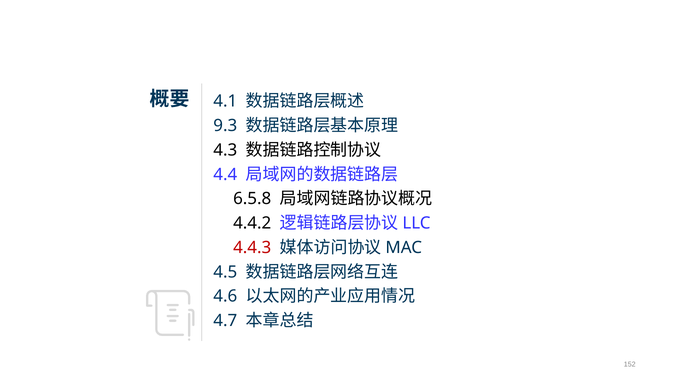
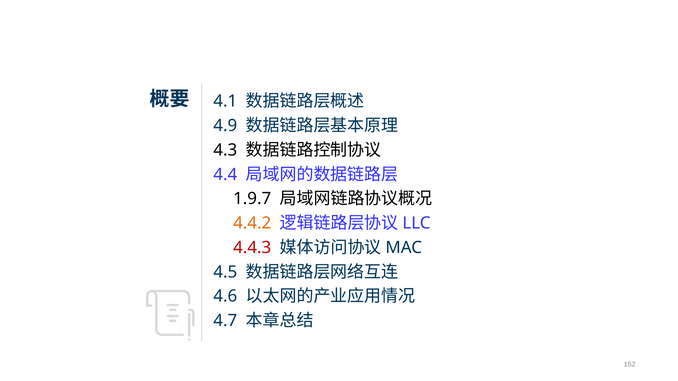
9.3: 9.3 -> 4.9
6.5.8: 6.5.8 -> 1.9.7
4.4.2 colour: black -> orange
